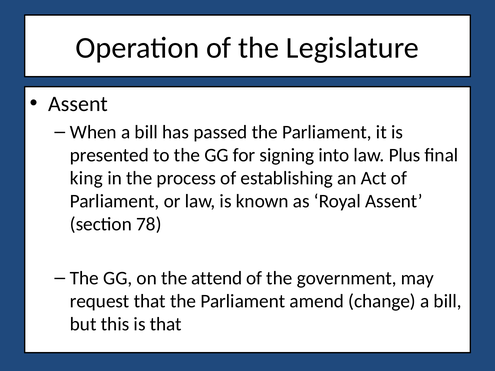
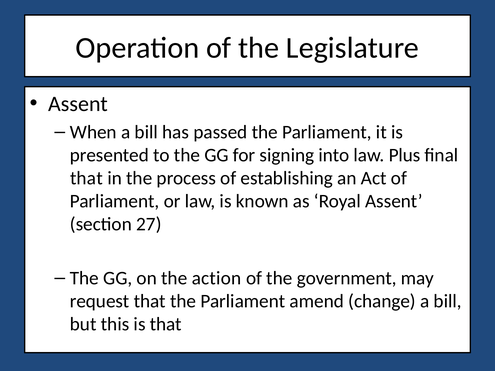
king at (86, 178): king -> that
78: 78 -> 27
attend: attend -> action
